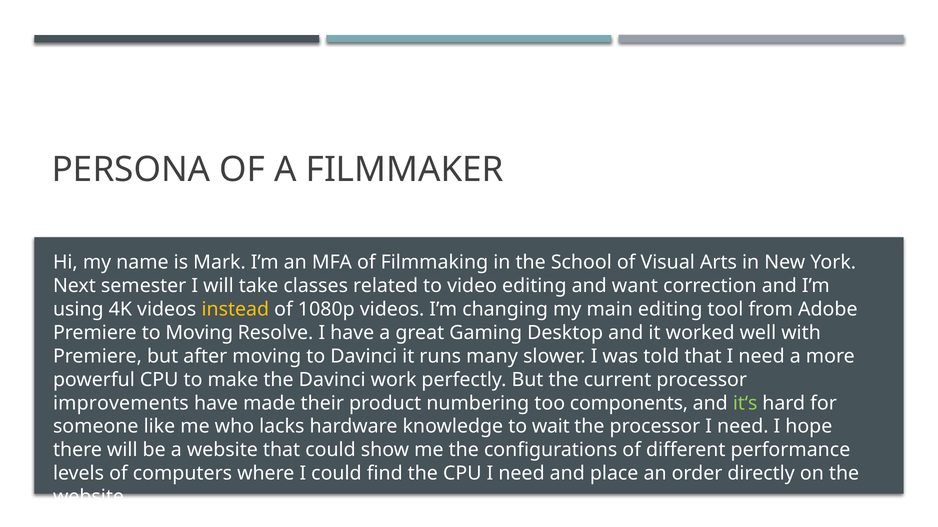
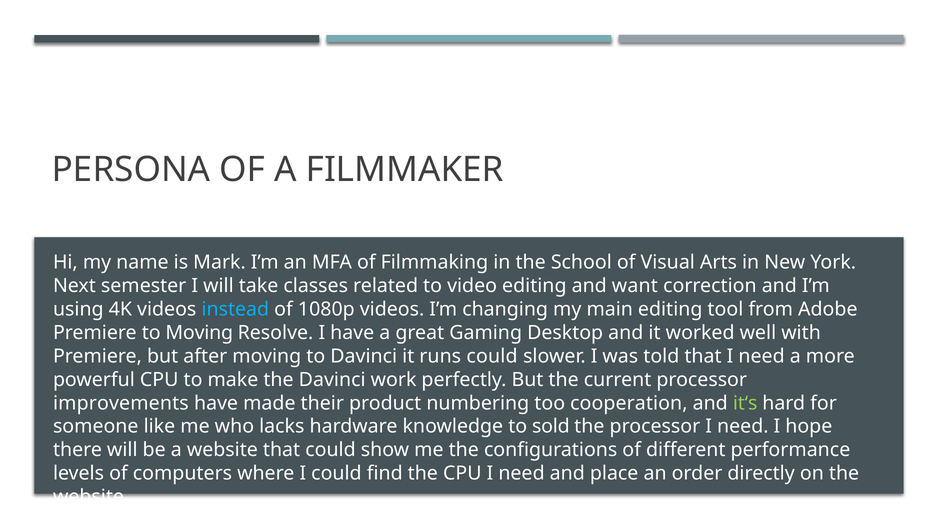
instead colour: yellow -> light blue
runs many: many -> could
components: components -> cooperation
wait: wait -> sold
